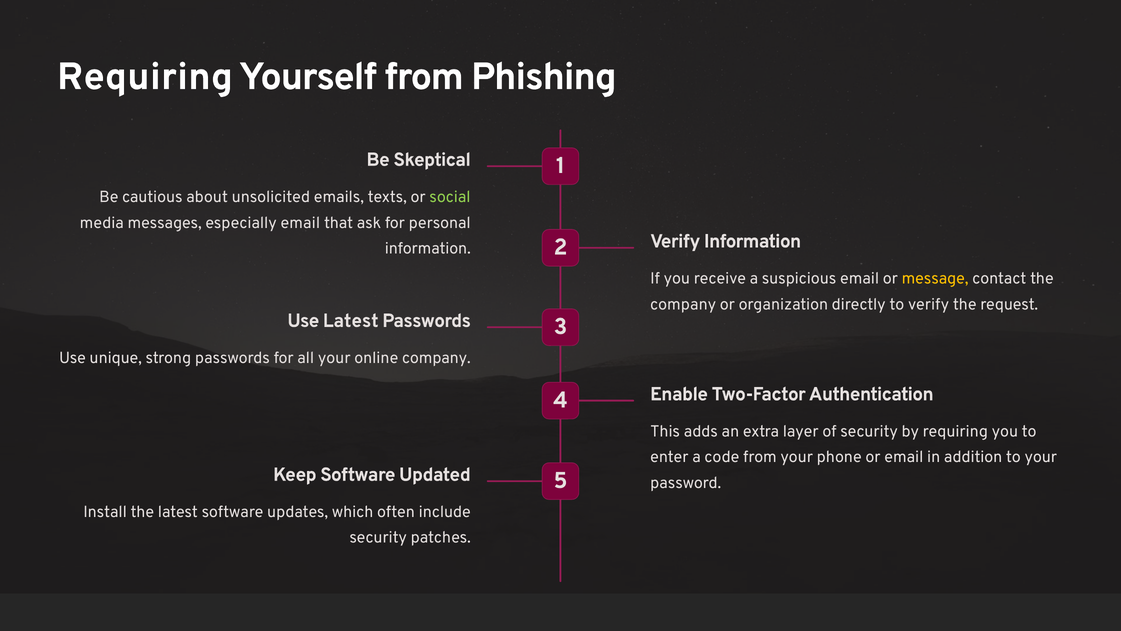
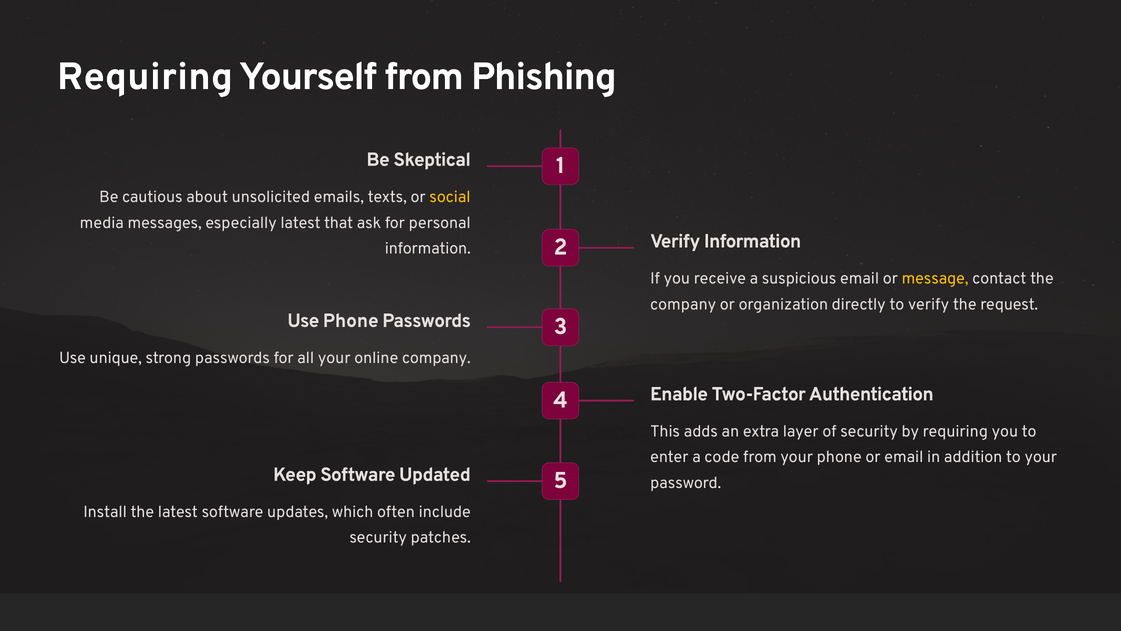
social colour: light green -> yellow
especially email: email -> latest
Use Latest: Latest -> Phone
